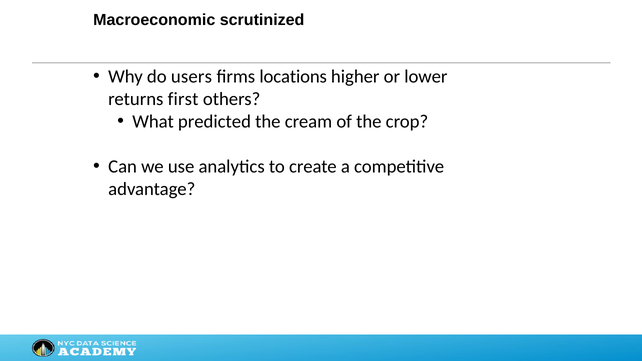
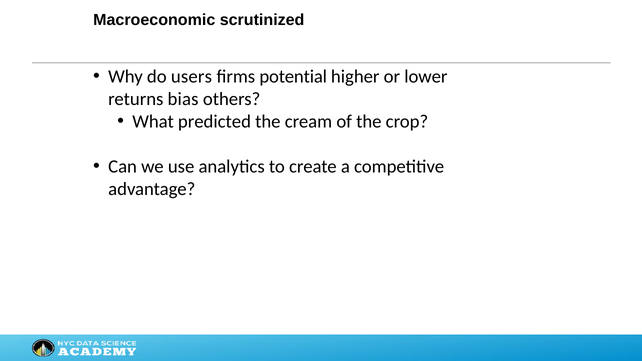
locations: locations -> potential
first: first -> bias
